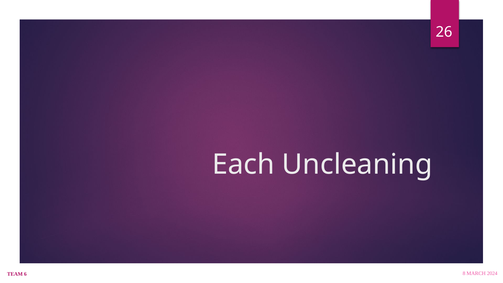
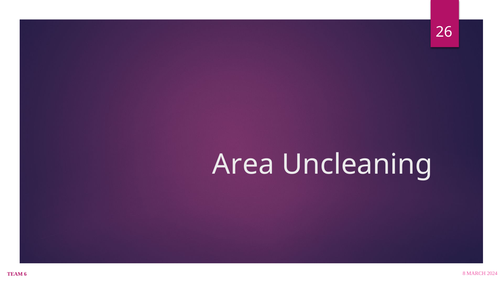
Each: Each -> Area
